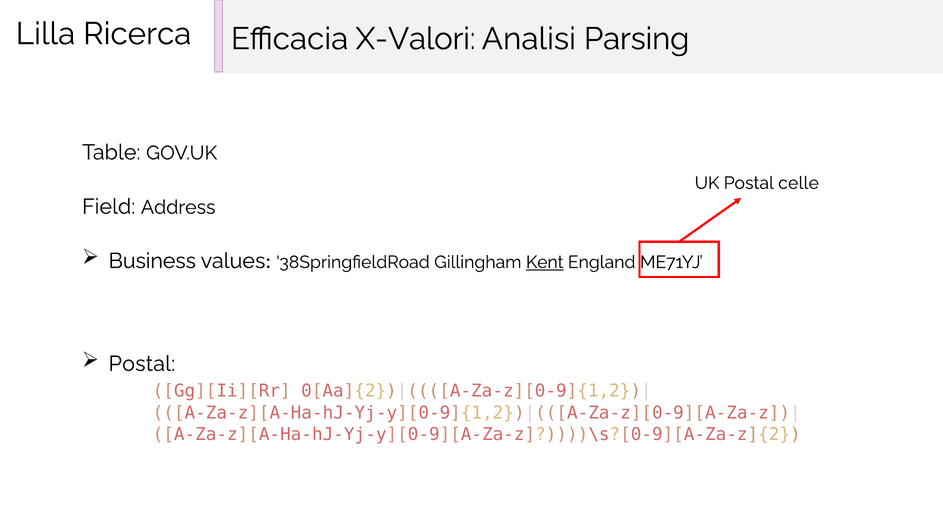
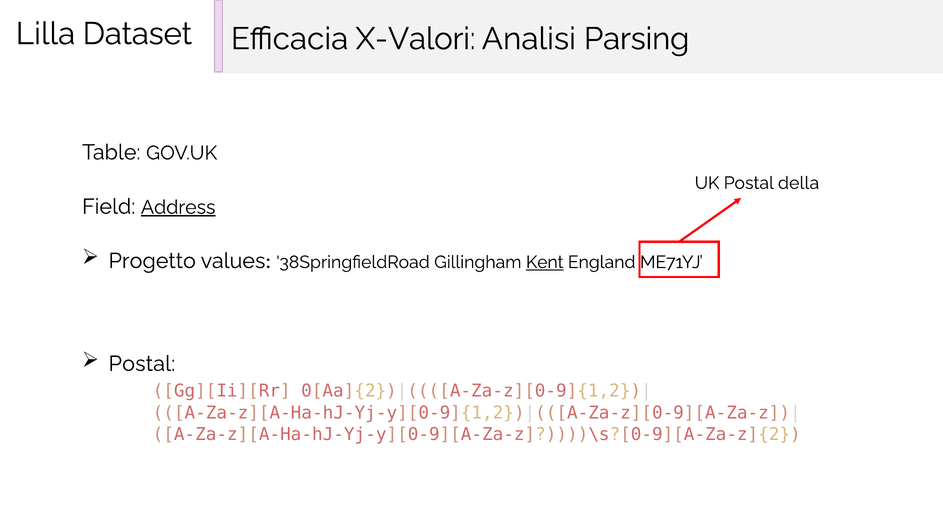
Ricerca: Ricerca -> Dataset
celle: celle -> della
Address underline: none -> present
Business: Business -> Progetto
